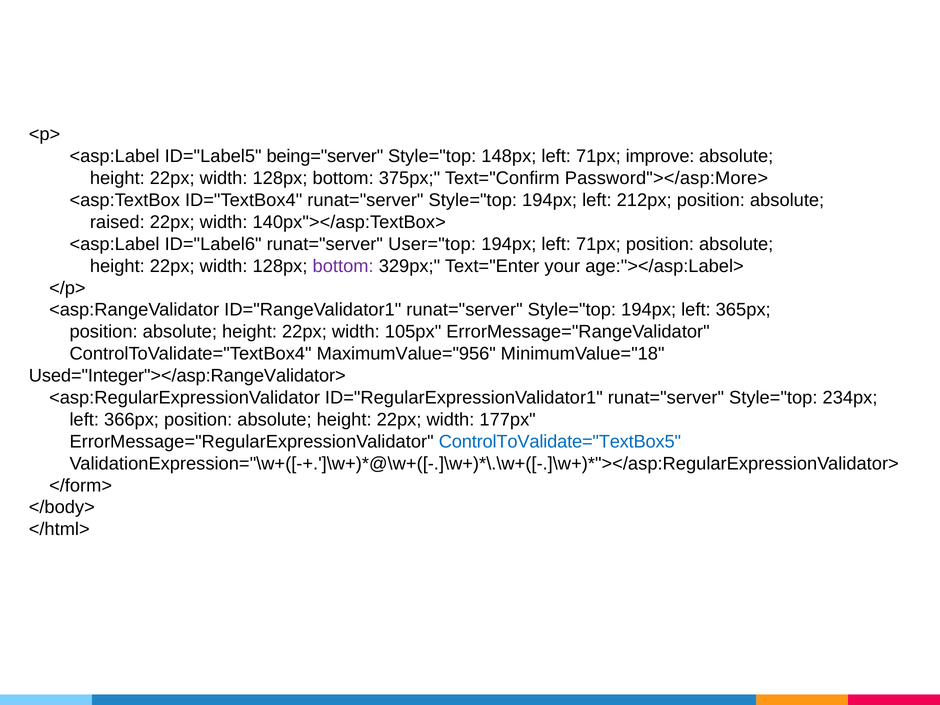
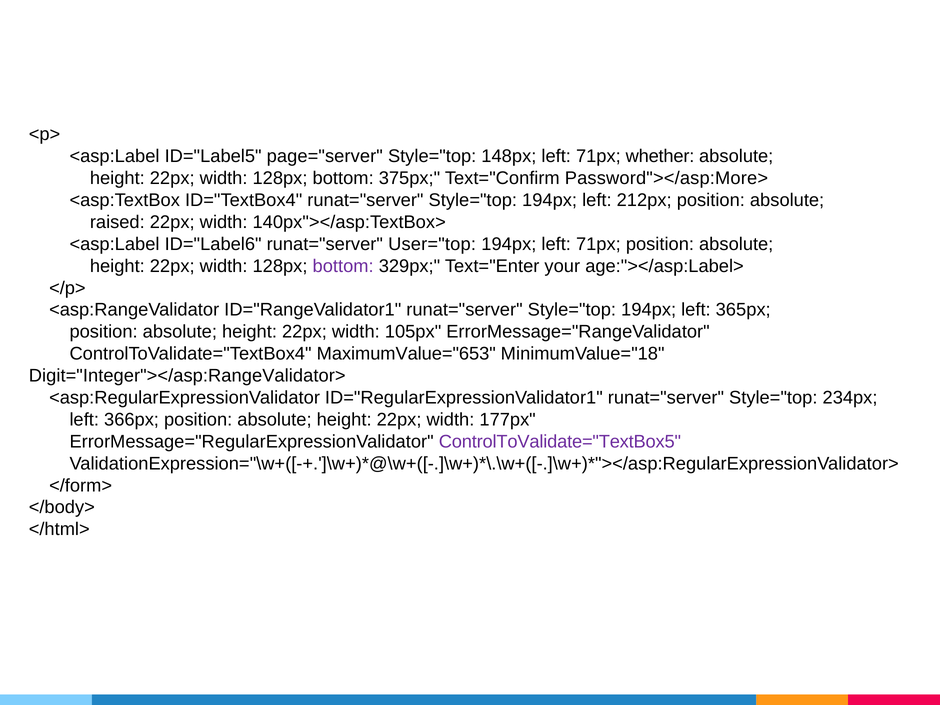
being="server: being="server -> page="server
improve: improve -> whether
MaximumValue="956: MaximumValue="956 -> MaximumValue="653
Used="Integer"></asp:RangeValidator>: Used="Integer"></asp:RangeValidator> -> Digit="Integer"></asp:RangeValidator>
ControlToValidate="TextBox5 colour: blue -> purple
